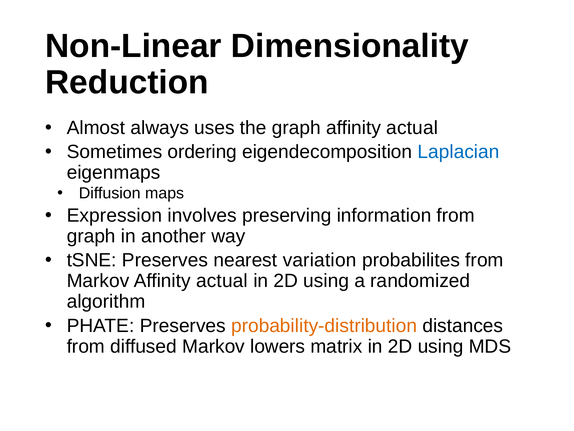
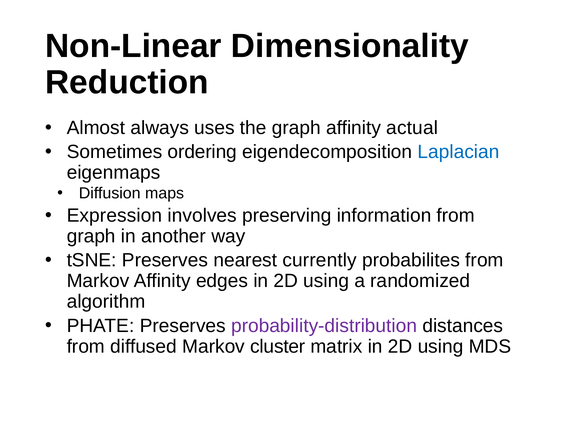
variation: variation -> currently
Markov Affinity actual: actual -> edges
probability-distribution colour: orange -> purple
lowers: lowers -> cluster
